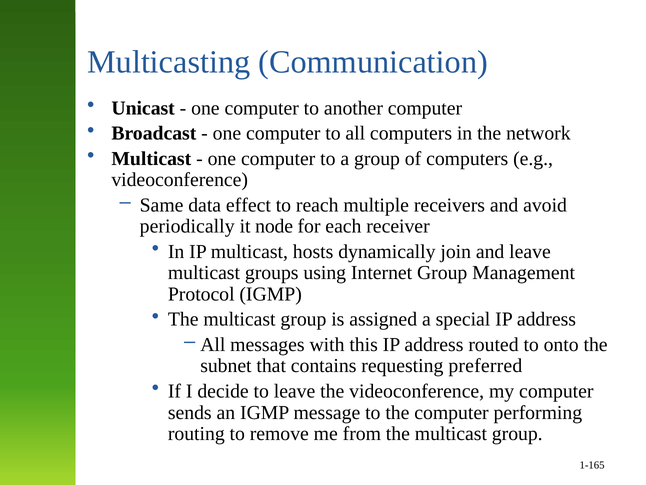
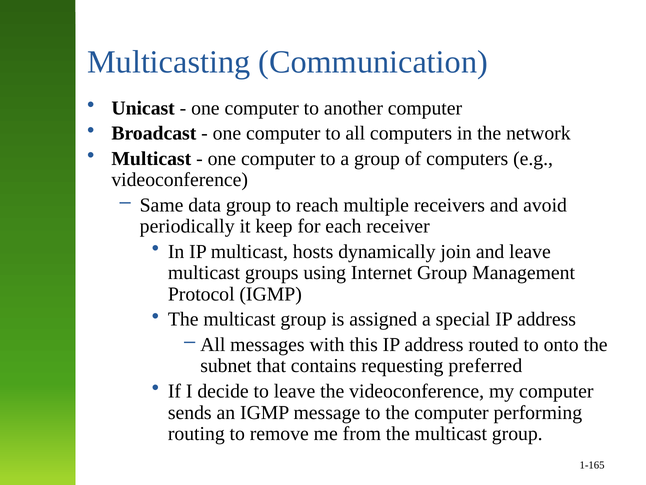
data effect: effect -> group
node: node -> keep
